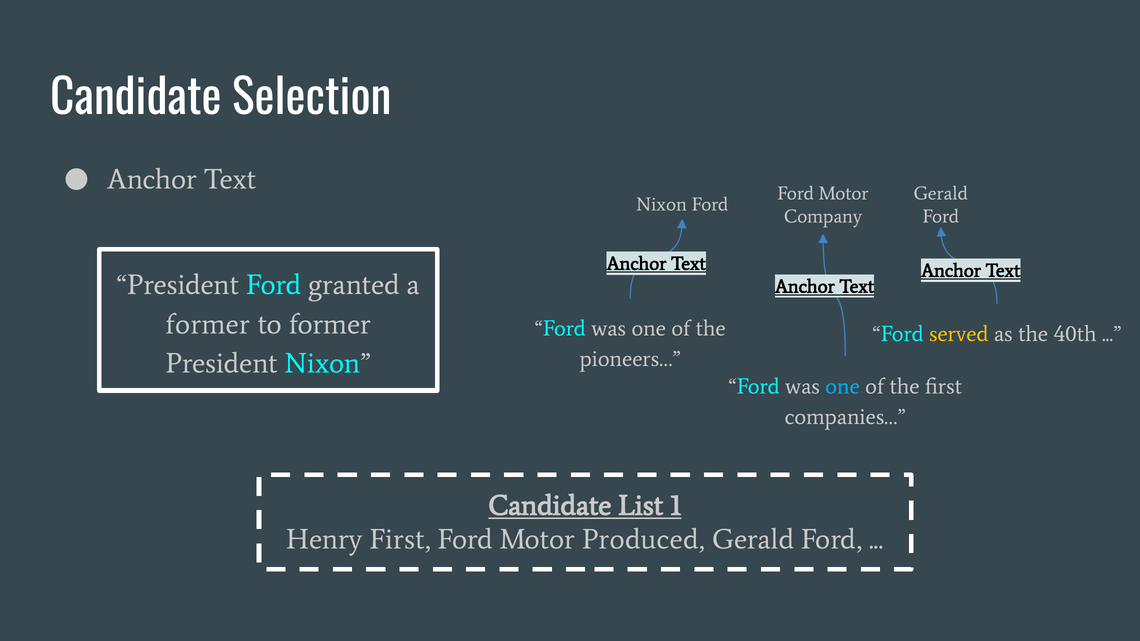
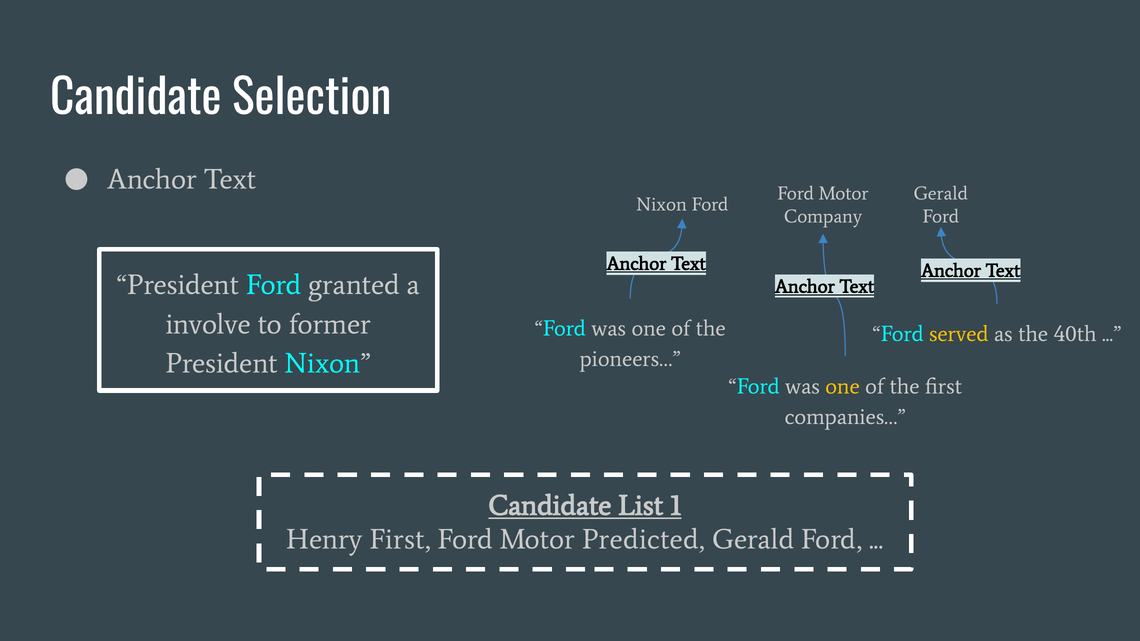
former at (208, 324): former -> involve
one at (843, 386) colour: light blue -> yellow
Produced: Produced -> Predicted
